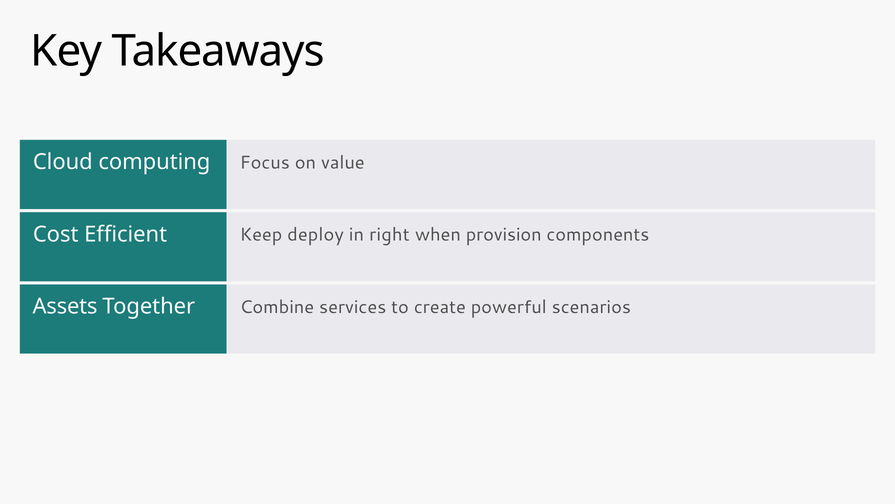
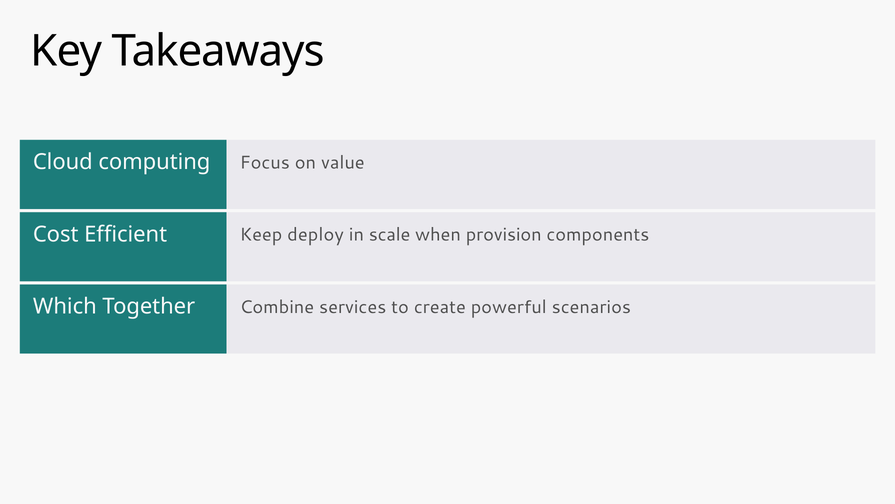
right: right -> scale
Assets: Assets -> Which
